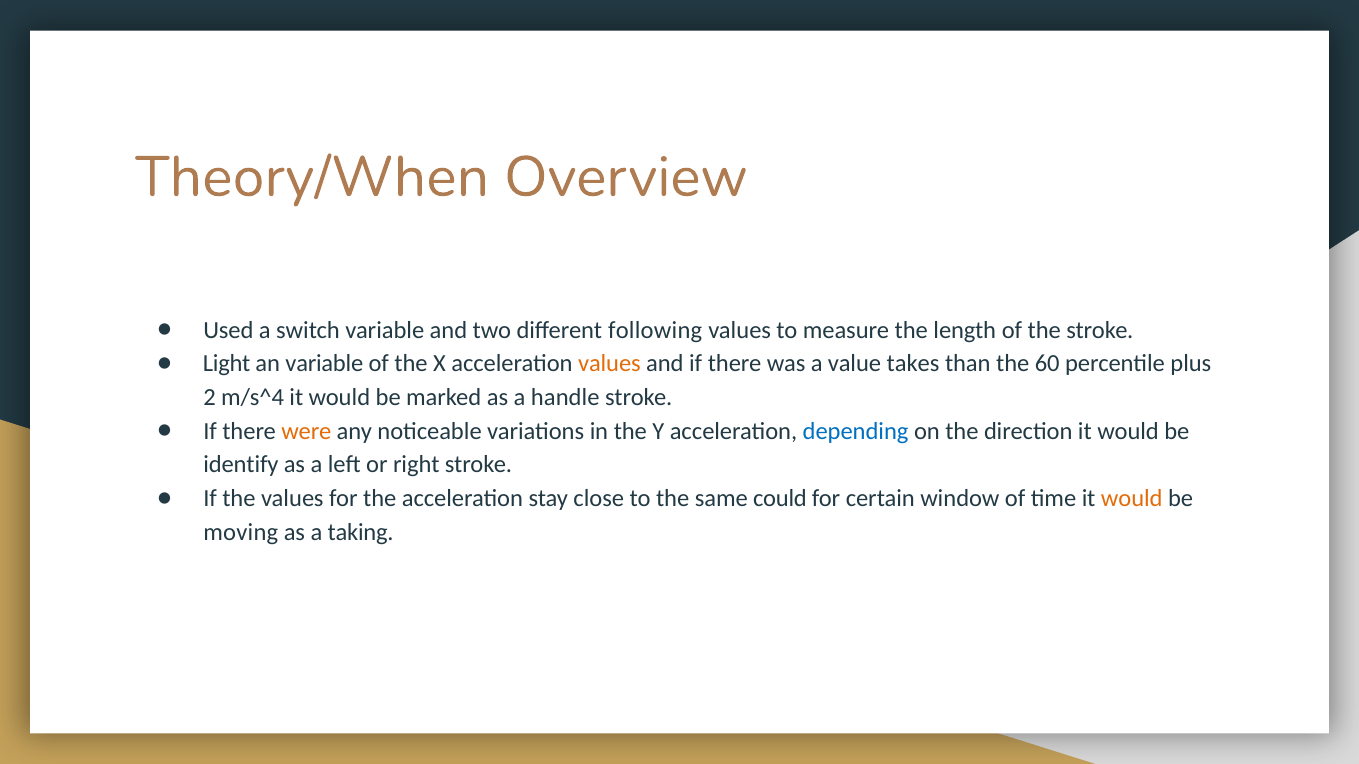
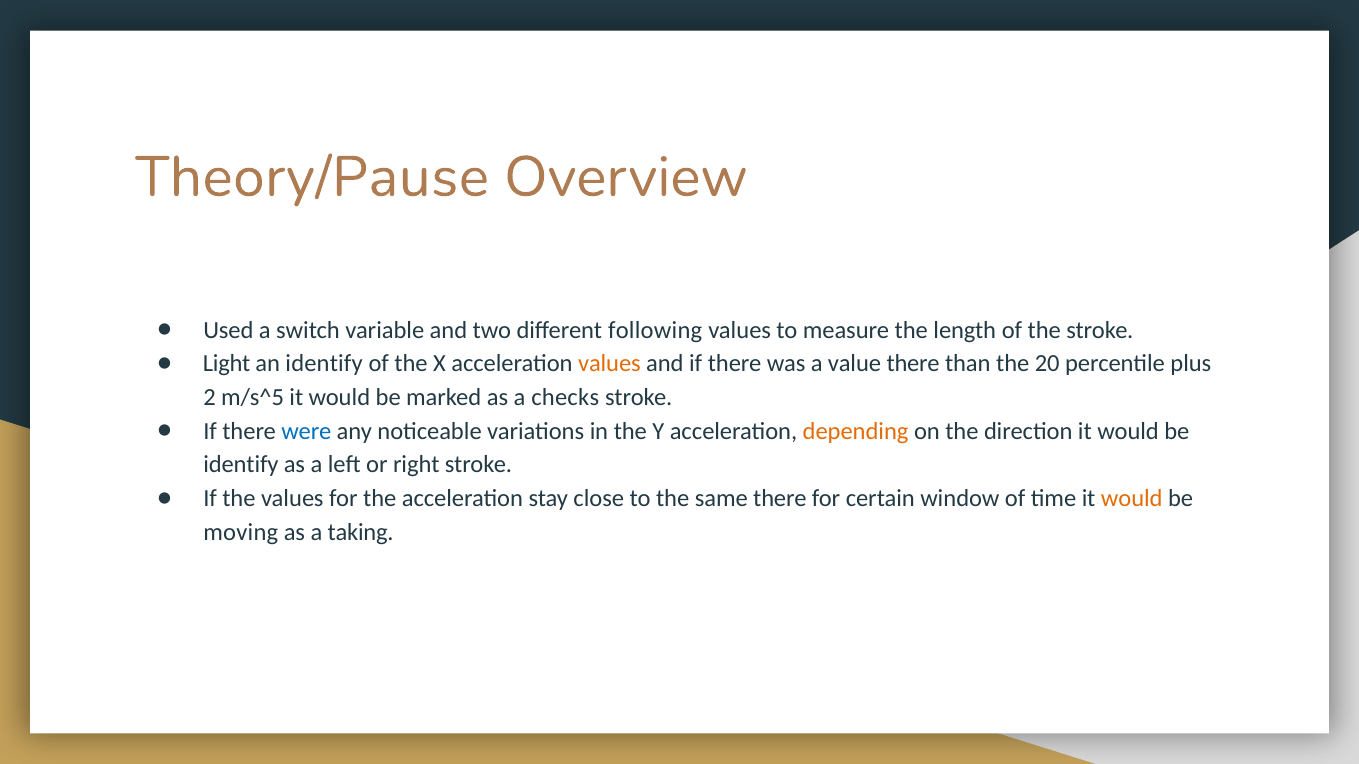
Theory/When: Theory/When -> Theory/Pause
an variable: variable -> identify
value takes: takes -> there
60: 60 -> 20
m/s^4: m/s^4 -> m/s^5
handle: handle -> checks
were colour: orange -> blue
depending colour: blue -> orange
same could: could -> there
